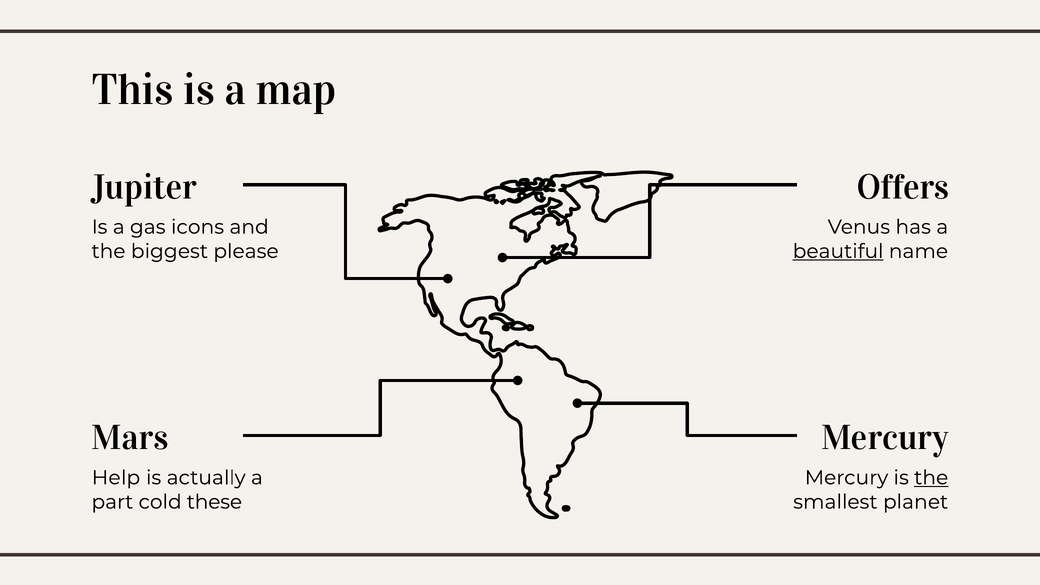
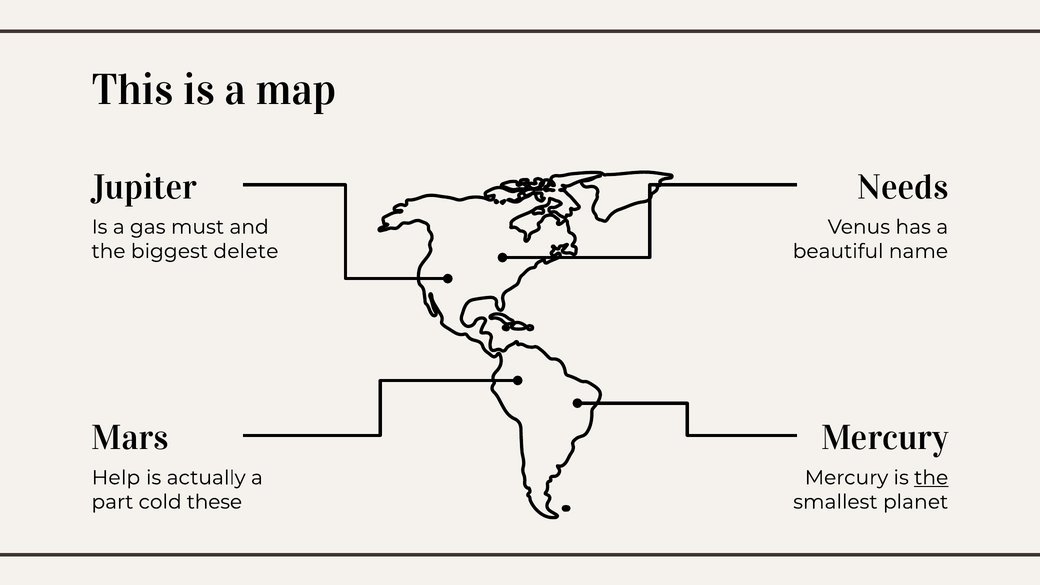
Offers: Offers -> Needs
icons: icons -> must
please: please -> delete
beautiful underline: present -> none
